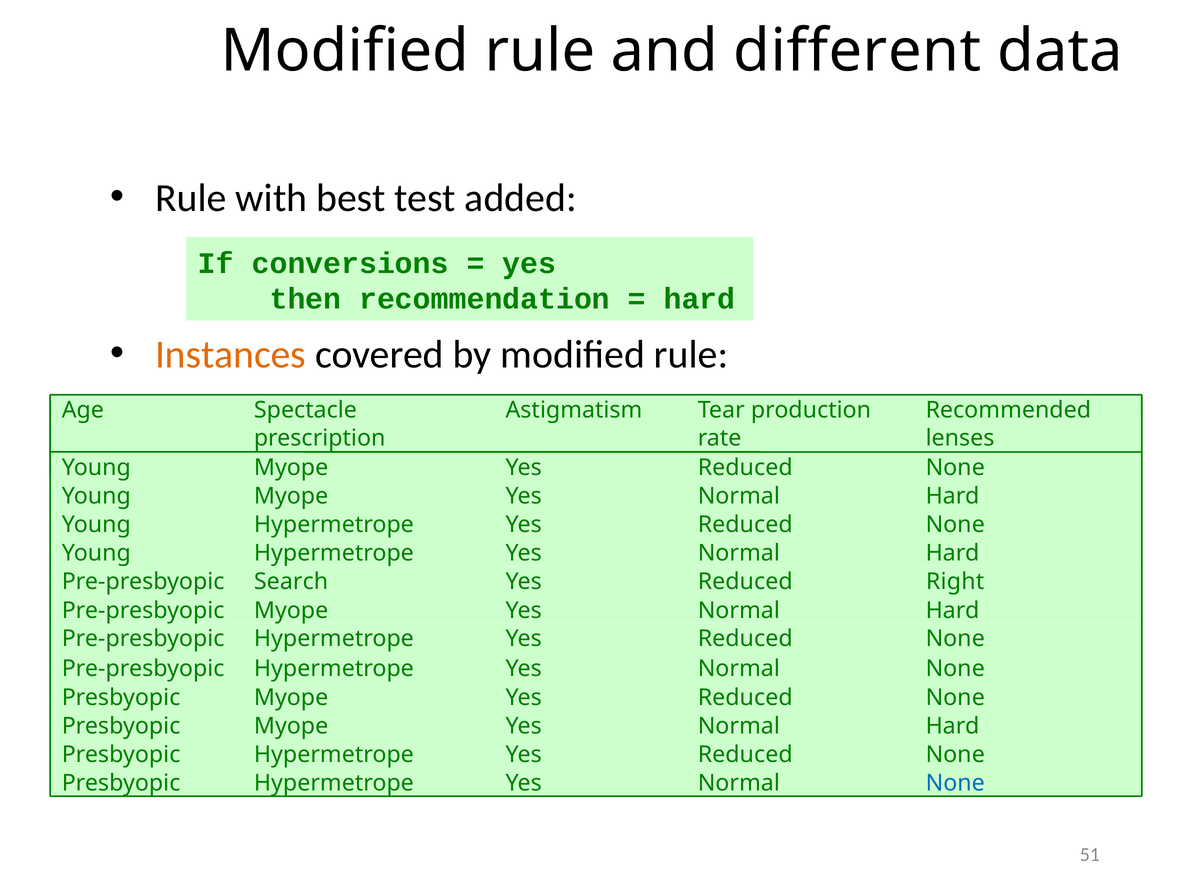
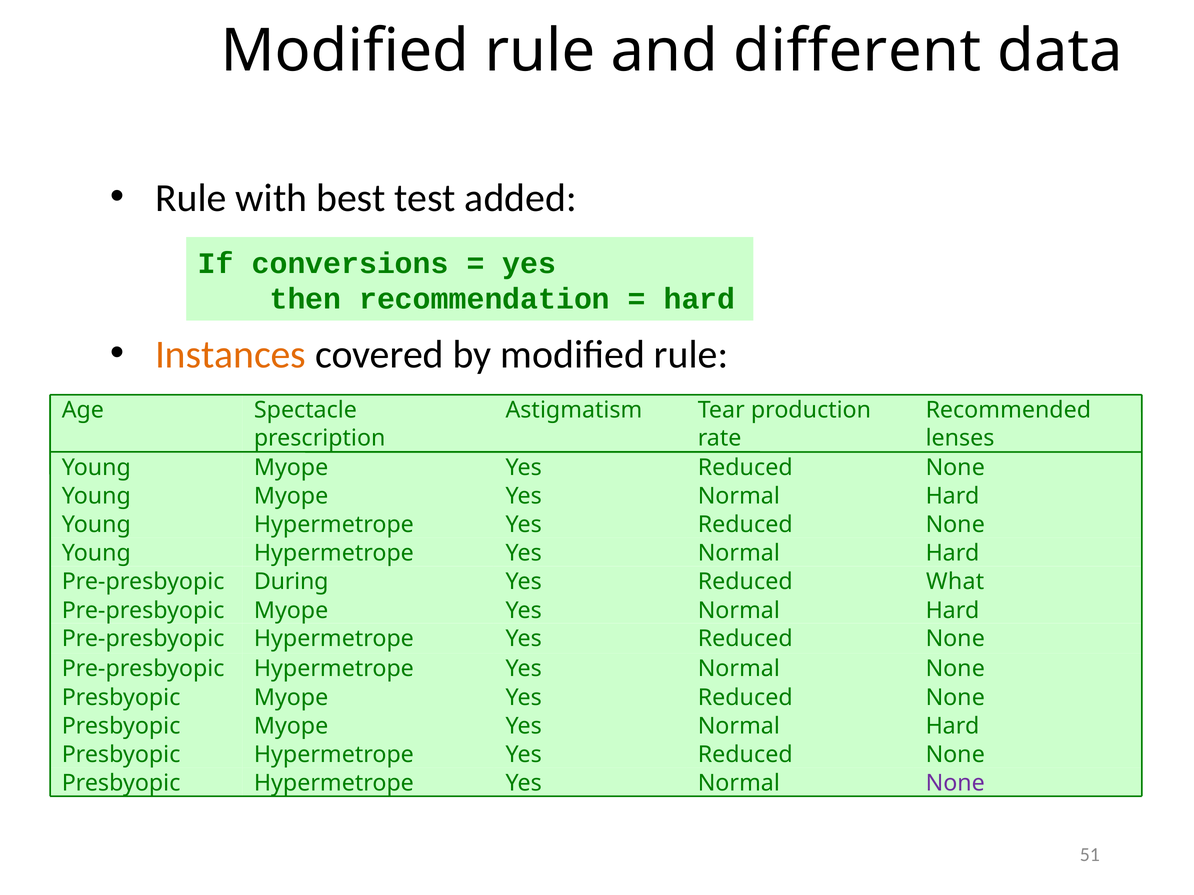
Search: Search -> During
Right: Right -> What
None at (955, 784) colour: blue -> purple
